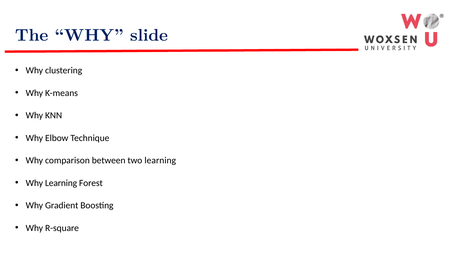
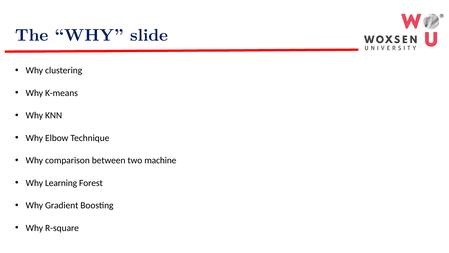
two learning: learning -> machine
